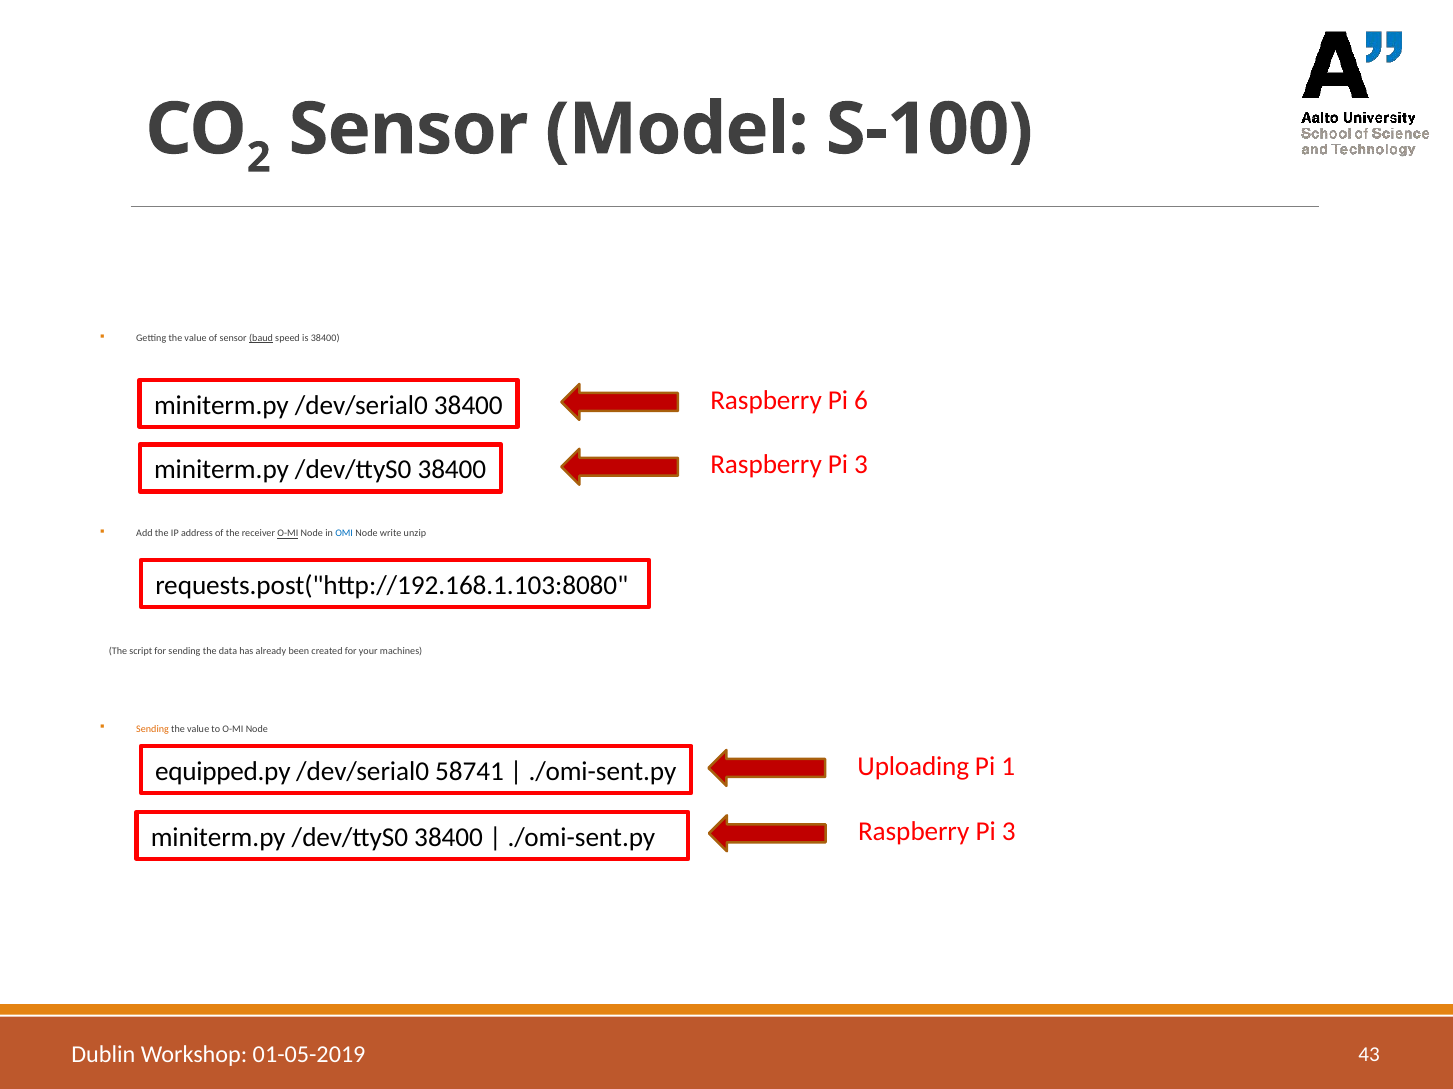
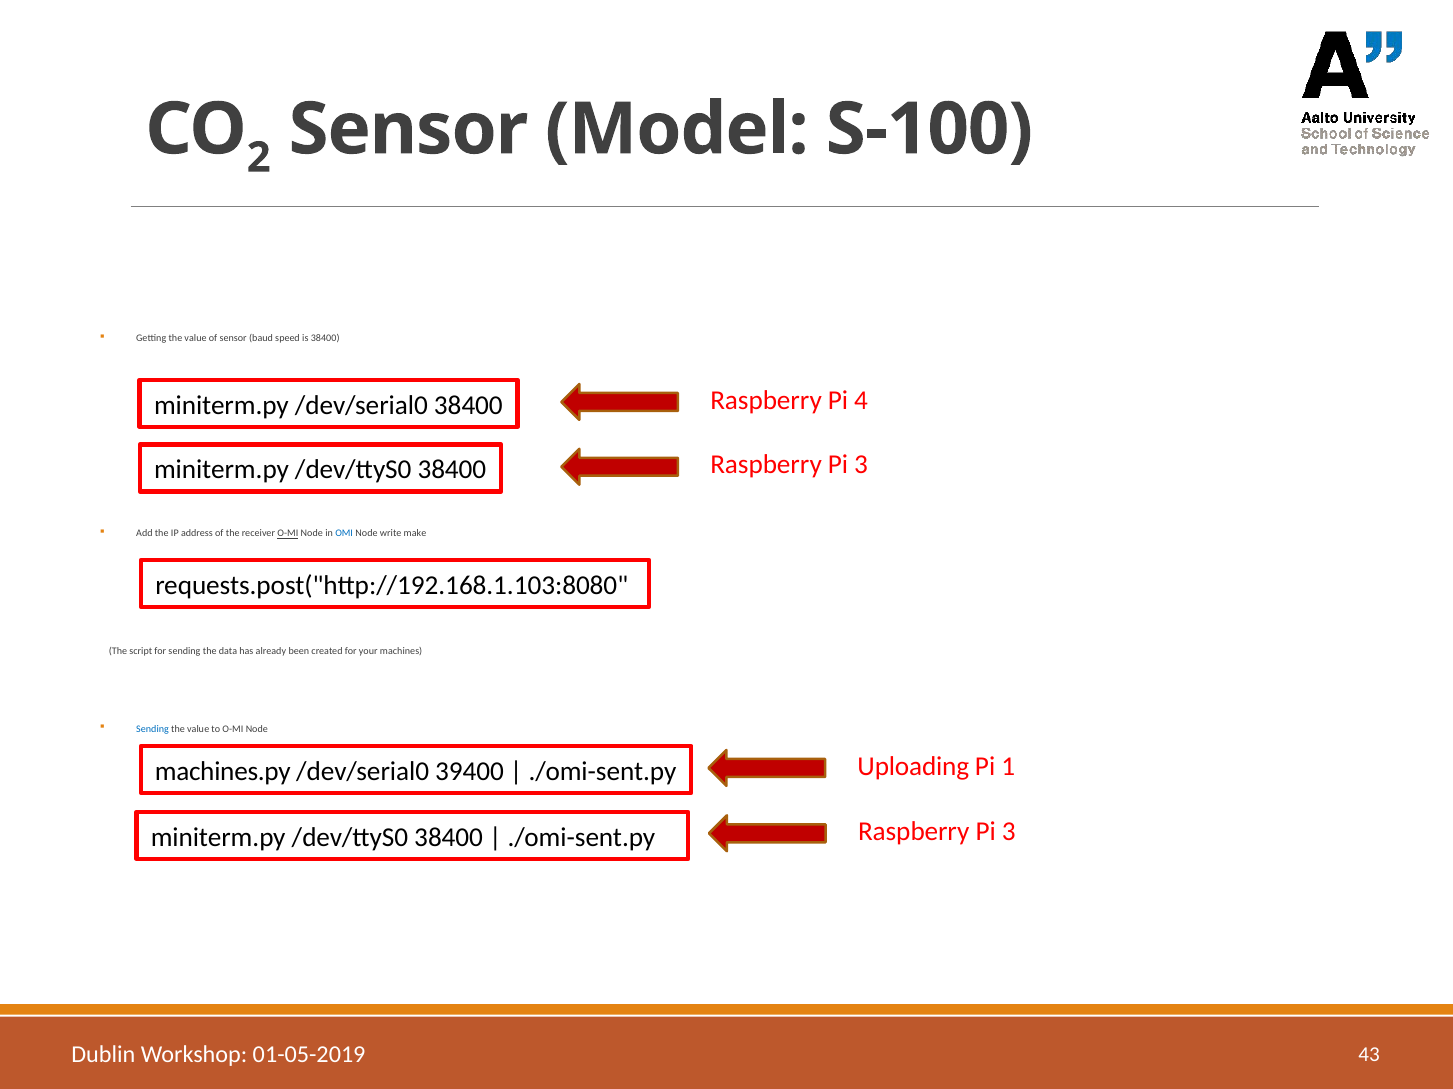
baud underline: present -> none
6: 6 -> 4
unzip: unzip -> make
Sending at (153, 729) colour: orange -> blue
equipped.py: equipped.py -> machines.py
58741: 58741 -> 39400
